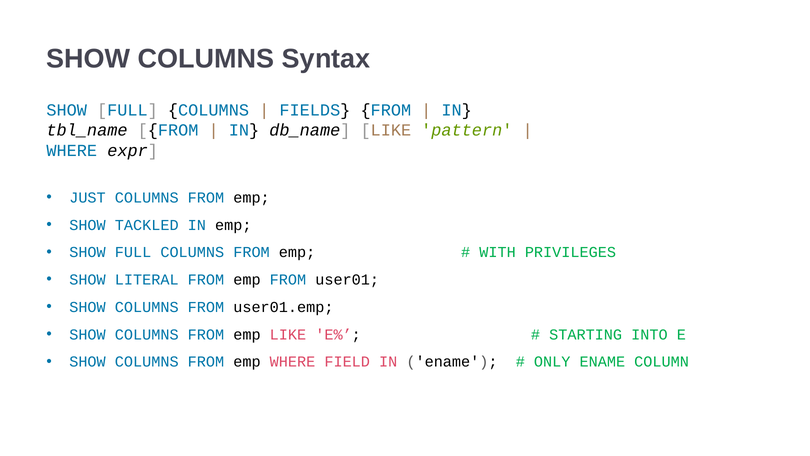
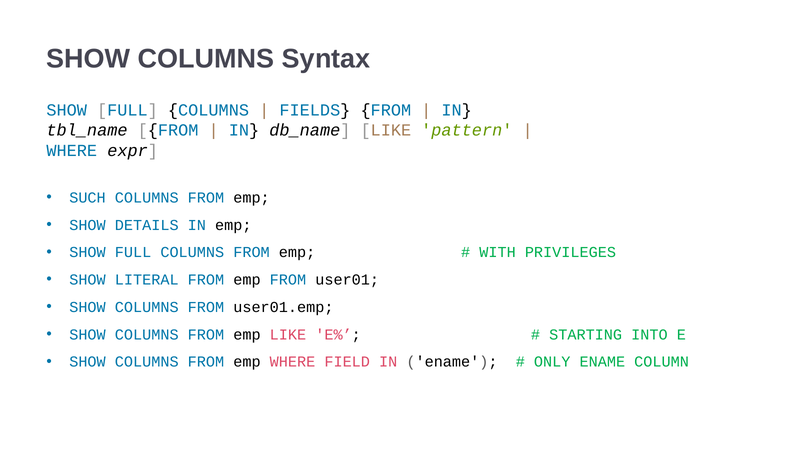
JUST: JUST -> SUCH
TACKLED: TACKLED -> DETAILS
